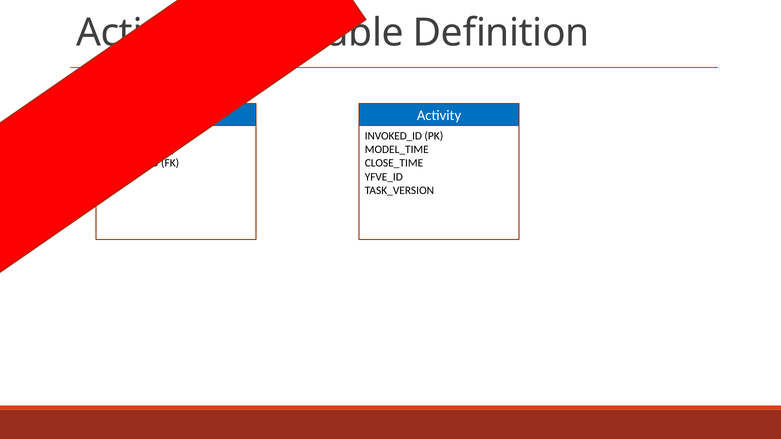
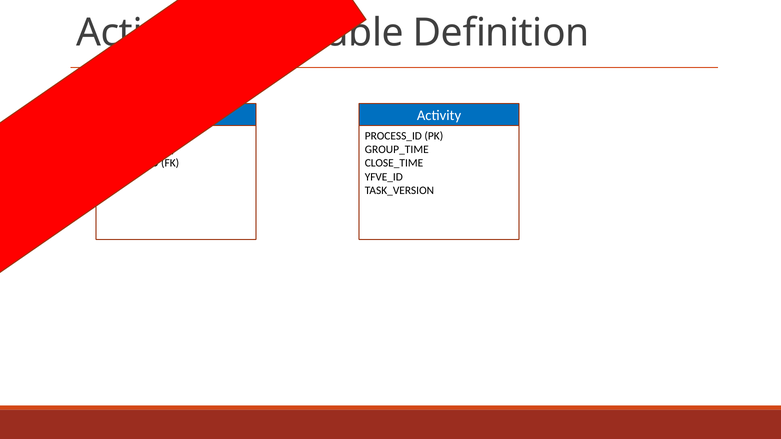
INVOKED_ID: INVOKED_ID -> PROCESS_ID
MODEL_TIME: MODEL_TIME -> GROUP_TIME
